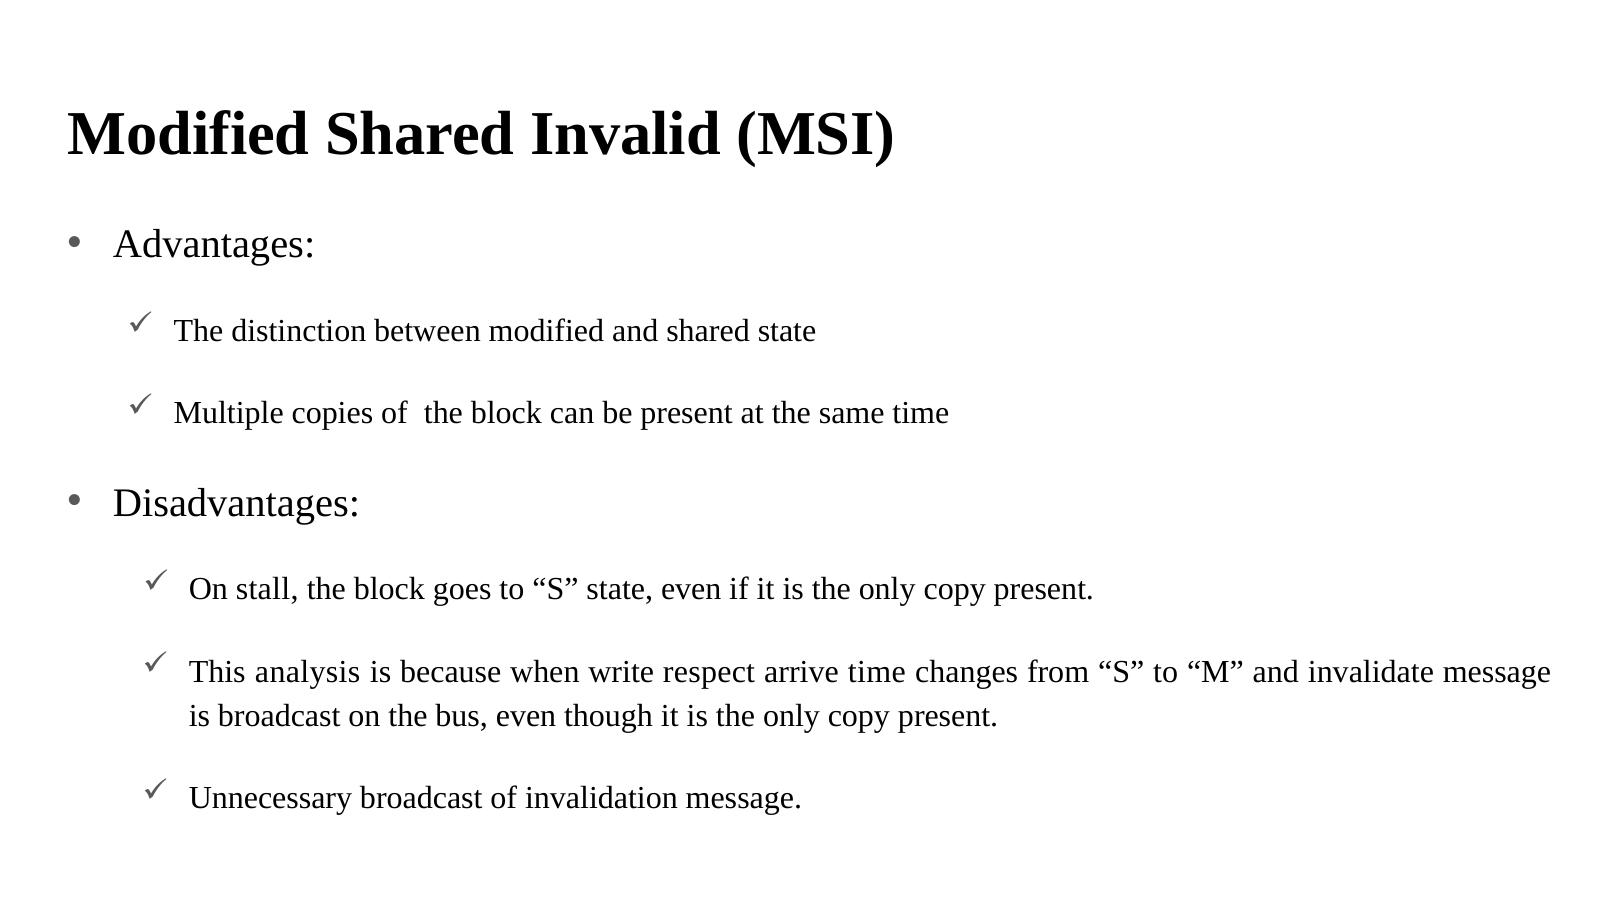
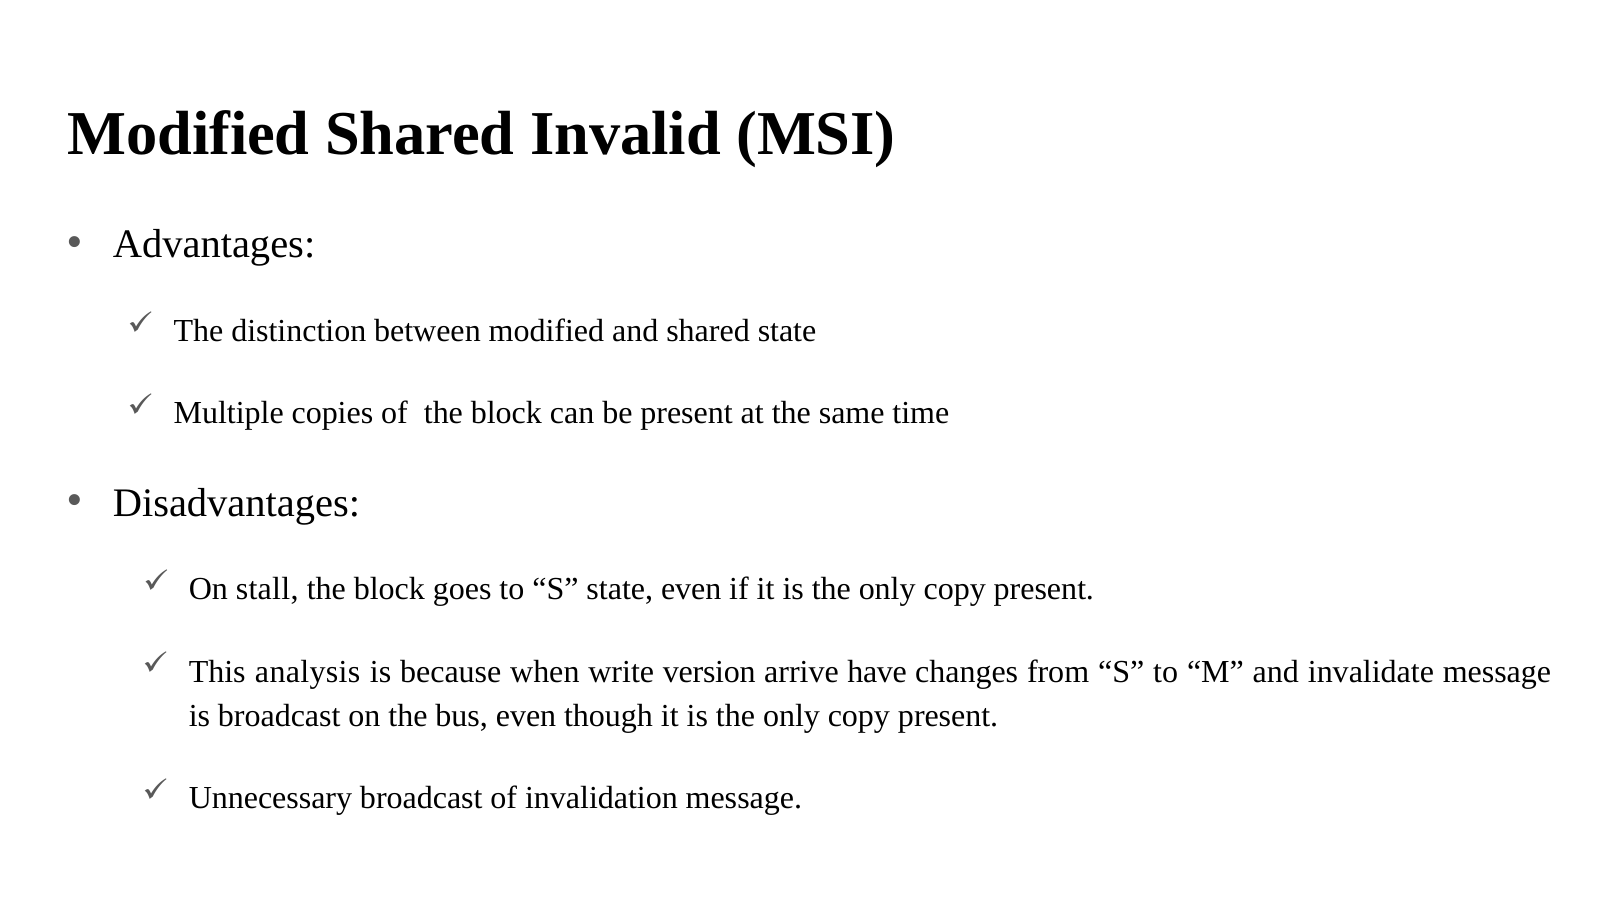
respect: respect -> version
arrive time: time -> have
